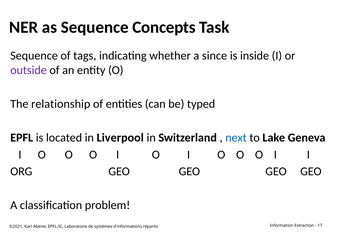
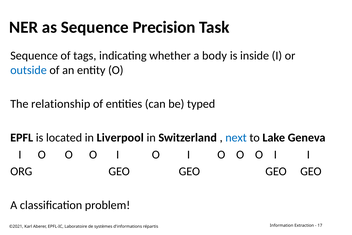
Concepts: Concepts -> Precision
since: since -> body
outside colour: purple -> blue
